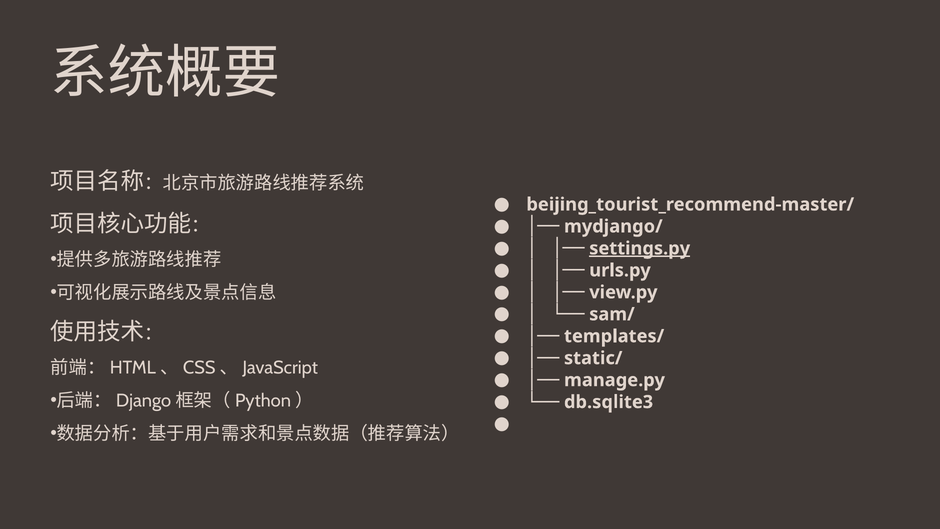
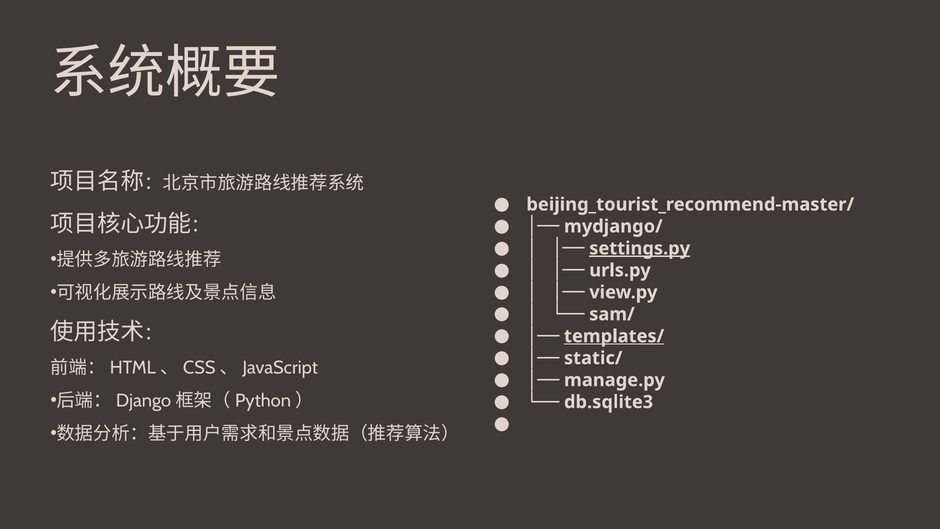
templates/ underline: none -> present
